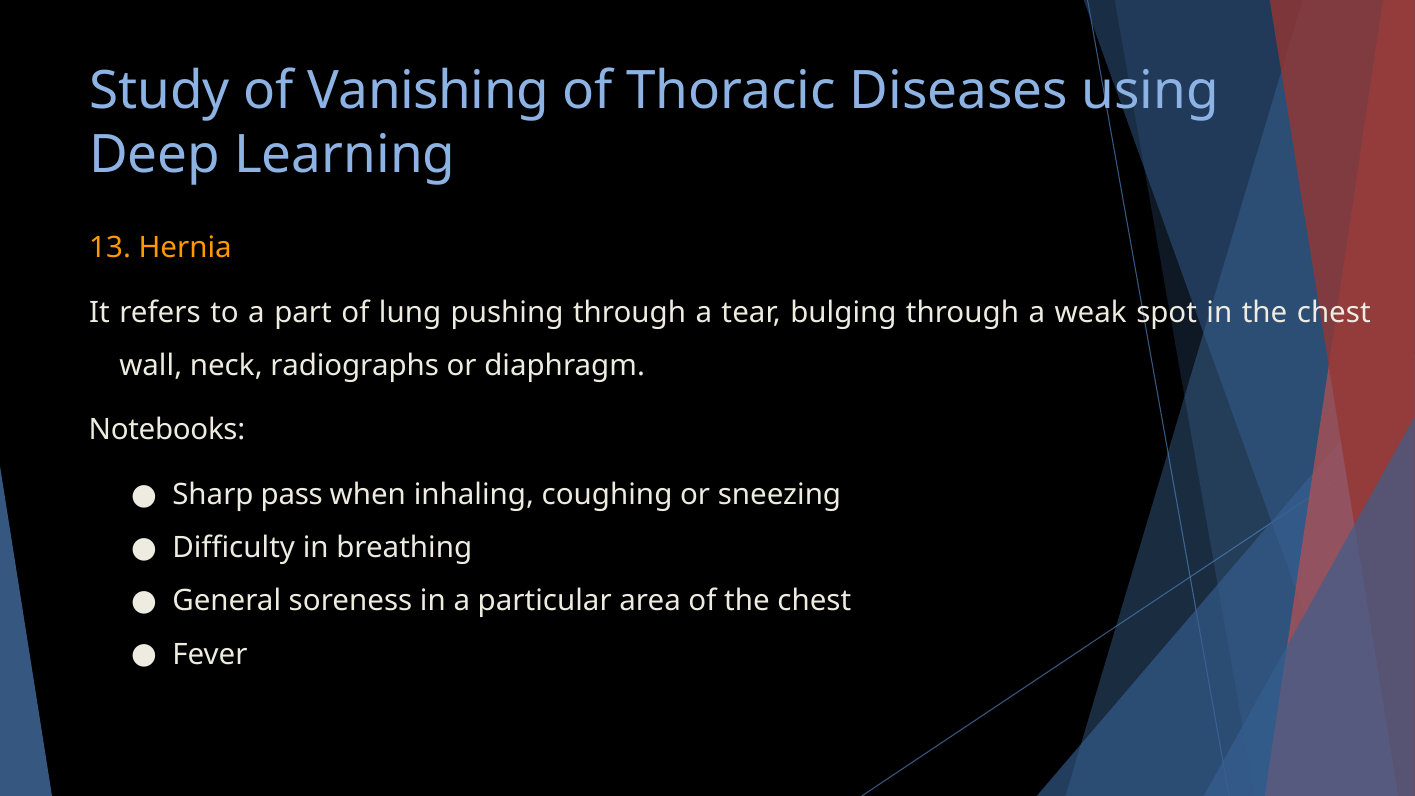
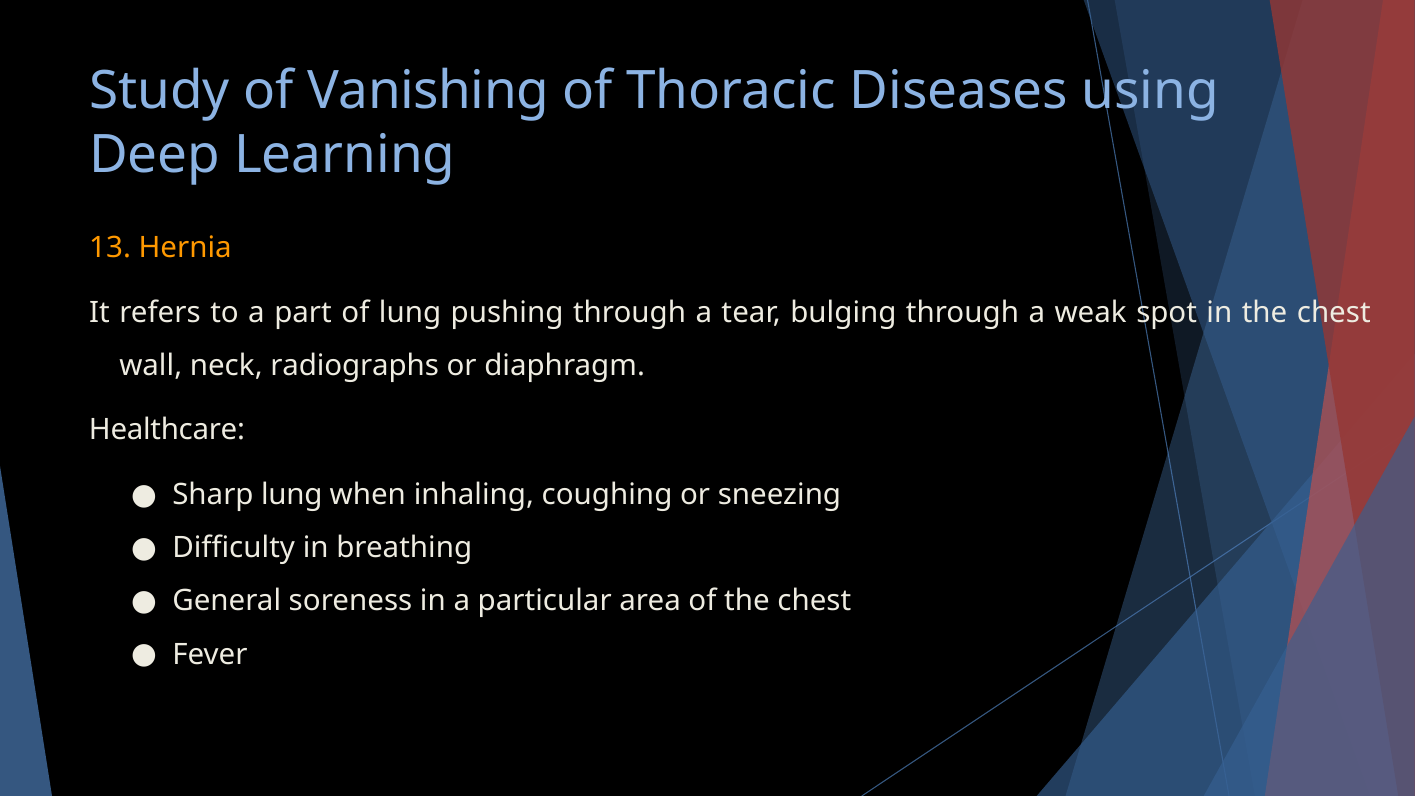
Notebooks: Notebooks -> Healthcare
Sharp pass: pass -> lung
